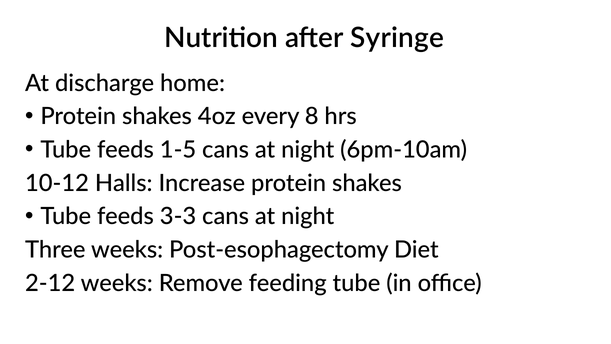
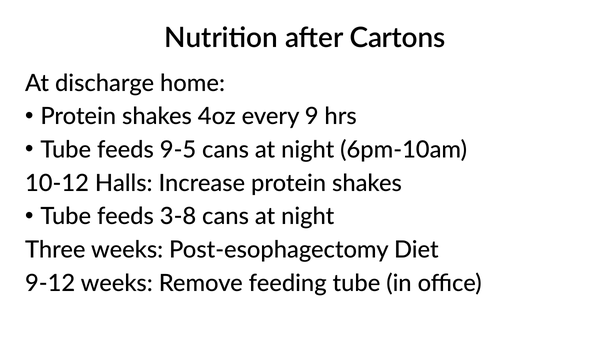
Syringe: Syringe -> Cartons
8: 8 -> 9
1-5: 1-5 -> 9-5
3-3: 3-3 -> 3-8
2-12: 2-12 -> 9-12
